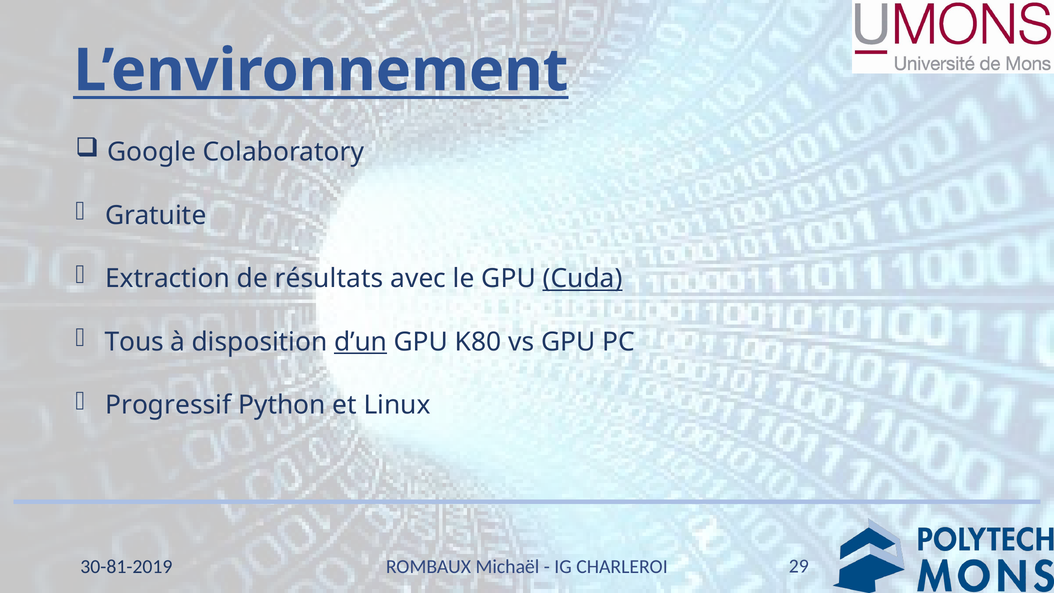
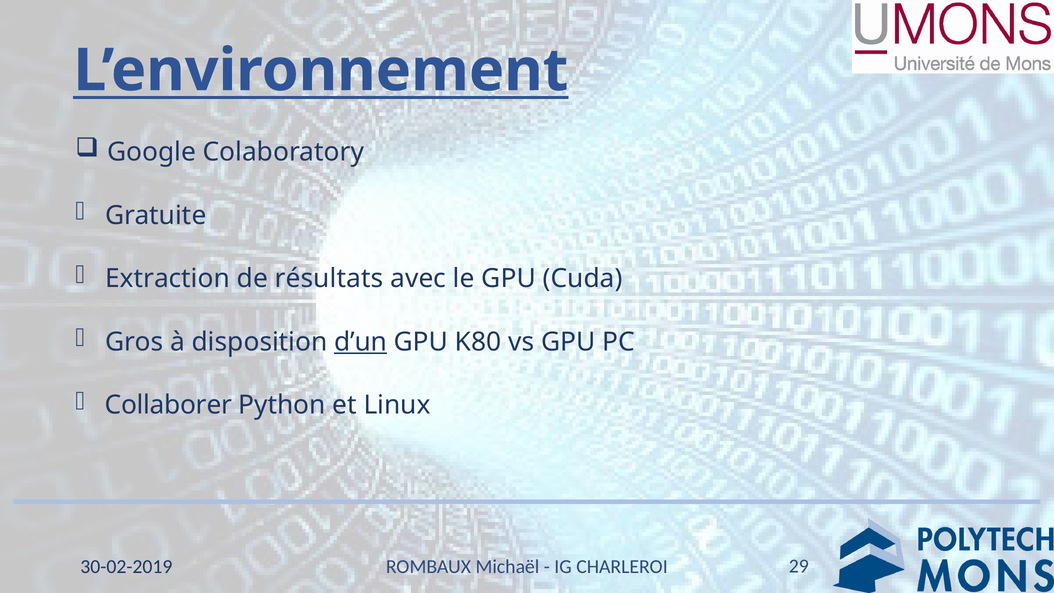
Cuda underline: present -> none
Tous: Tous -> Gros
Progressif: Progressif -> Collaborer
30-81-2019: 30-81-2019 -> 30-02-2019
